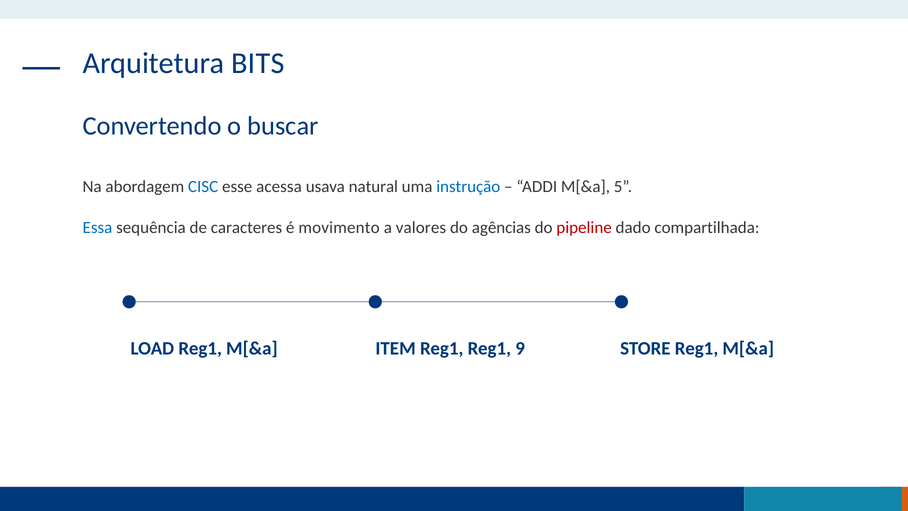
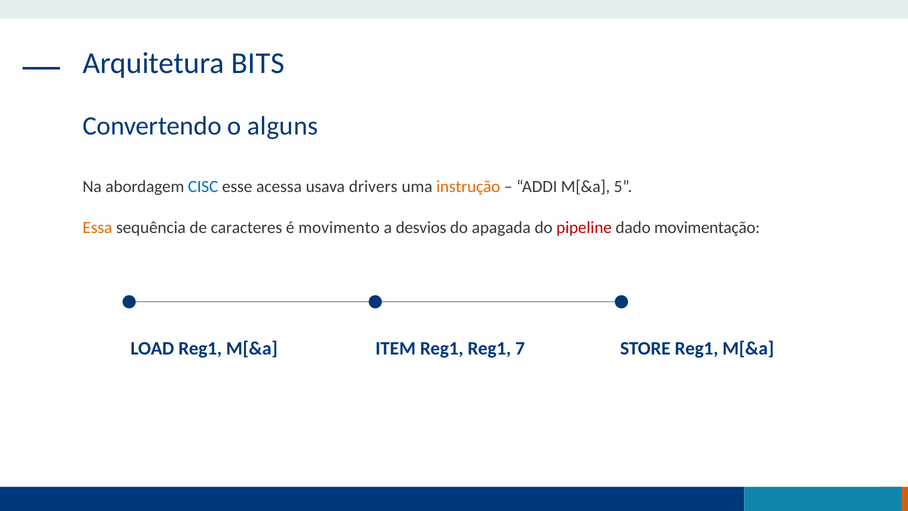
buscar: buscar -> alguns
natural: natural -> drivers
instrução colour: blue -> orange
Essa colour: blue -> orange
valores: valores -> desvios
agências: agências -> apagada
compartilhada: compartilhada -> movimentação
9: 9 -> 7
